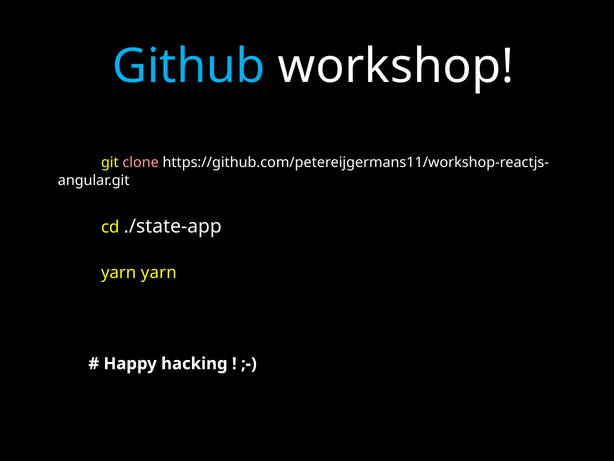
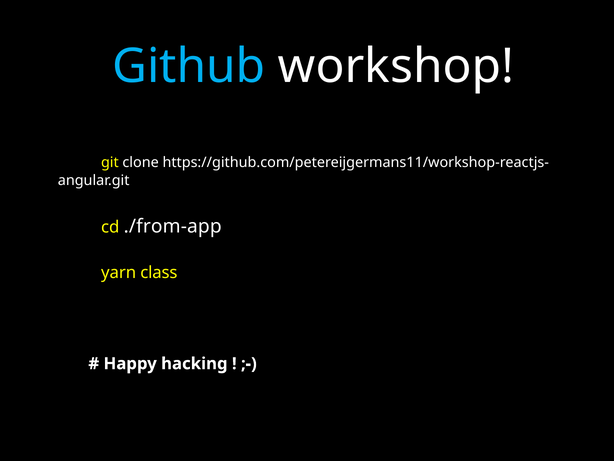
clone colour: pink -> white
./state-app: ./state-app -> ./from-app
yarn yarn: yarn -> class
